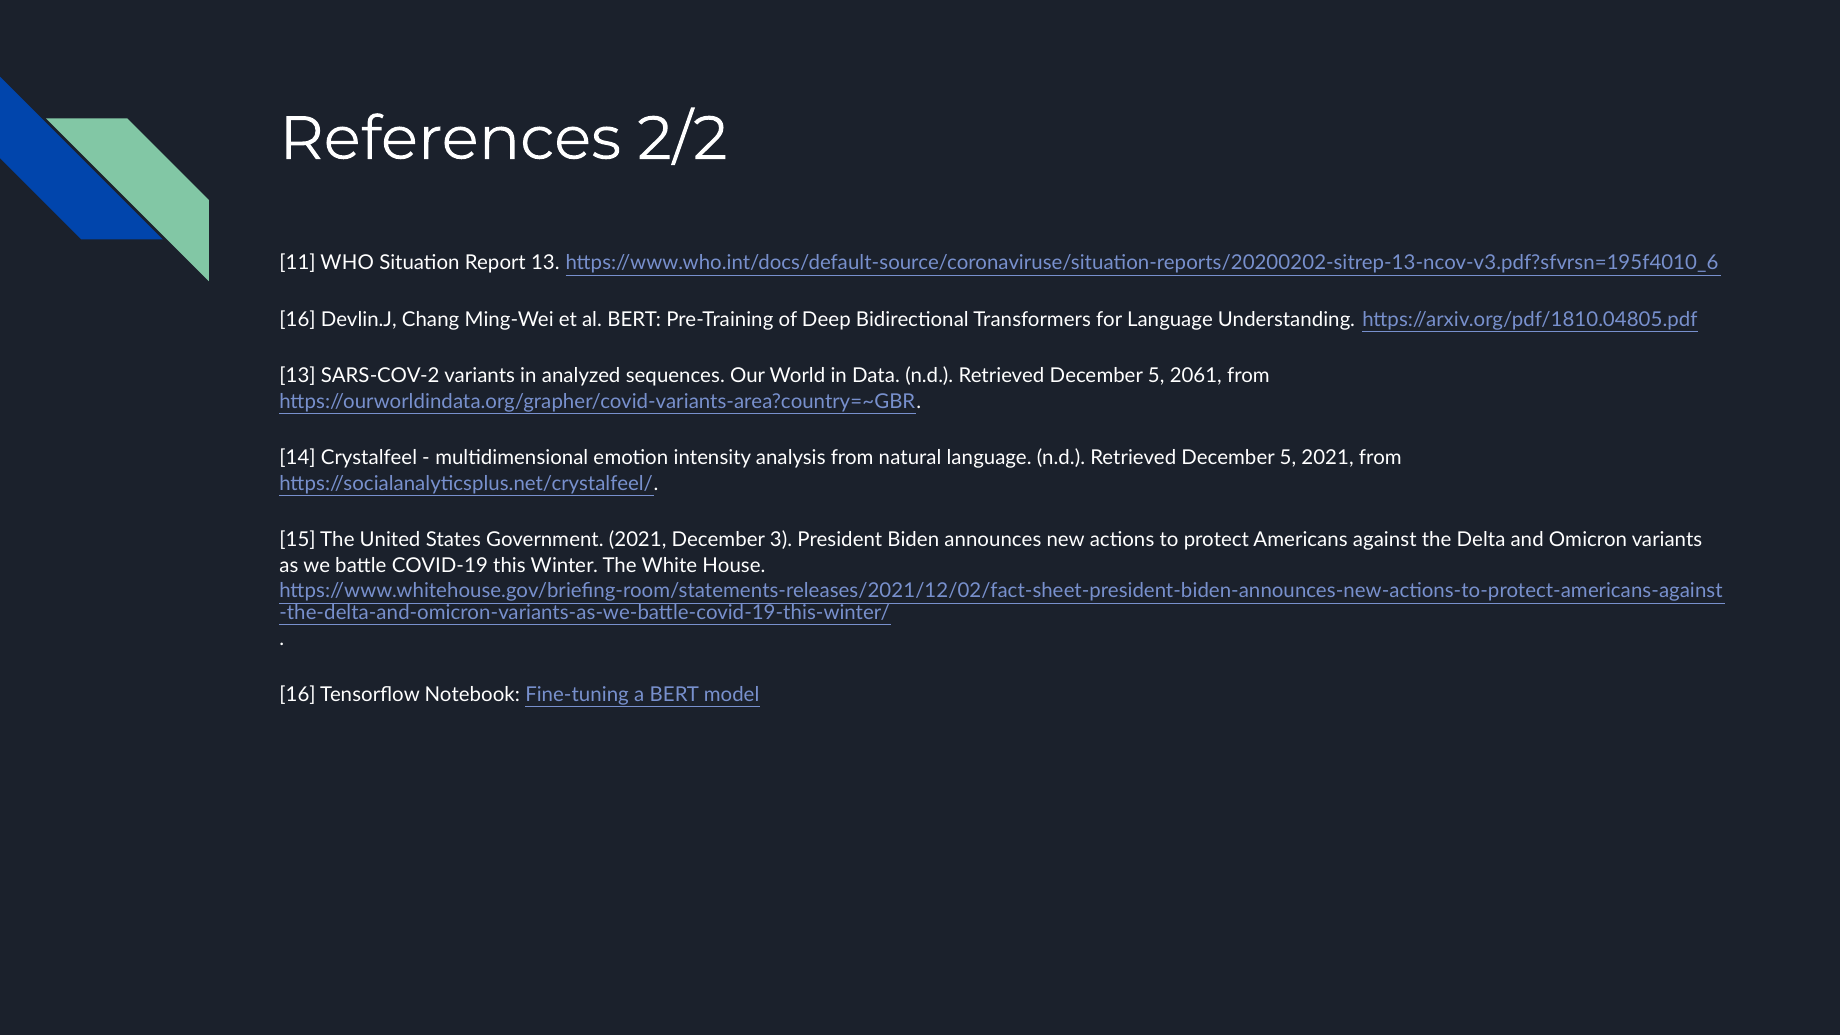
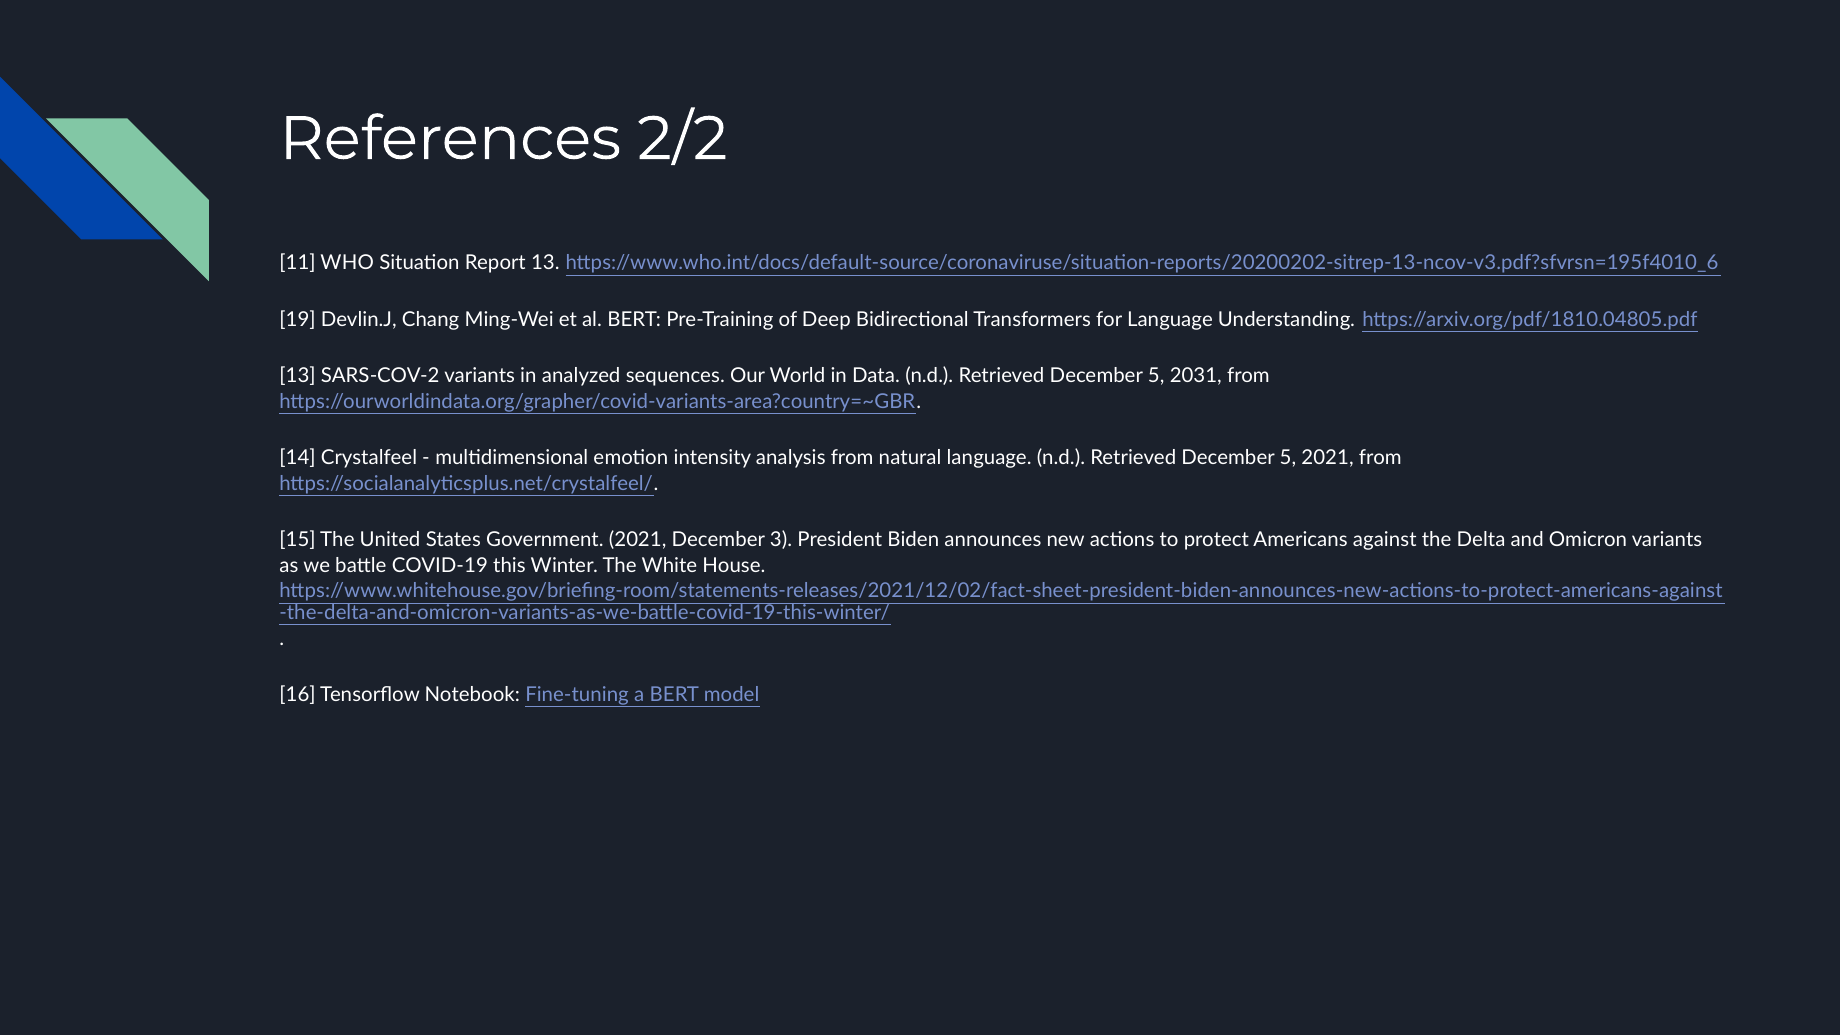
16 at (298, 319): 16 -> 19
2061: 2061 -> 2031
